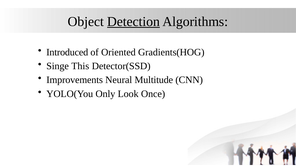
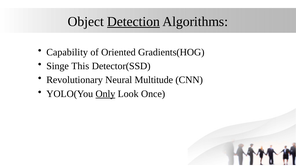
Introduced: Introduced -> Capability
Improvements: Improvements -> Revolutionary
Only underline: none -> present
